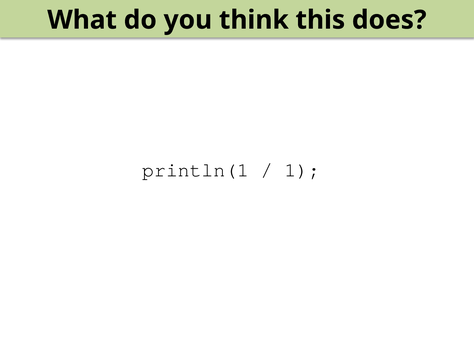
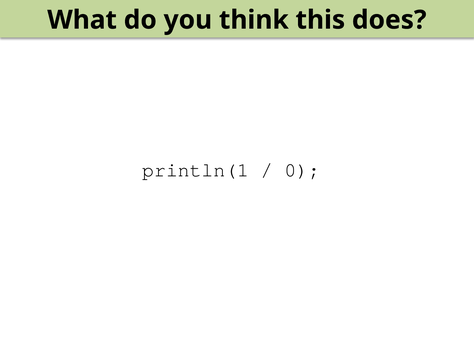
1: 1 -> 0
